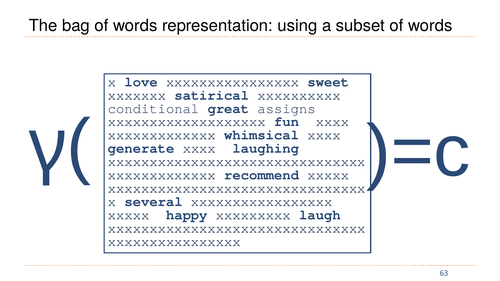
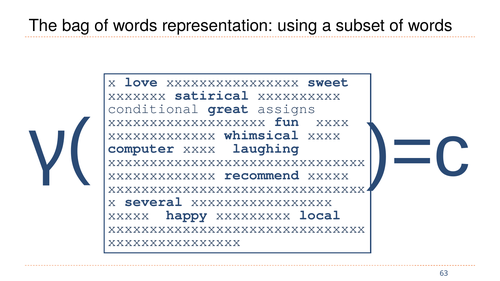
generate: generate -> computer
laugh: laugh -> local
